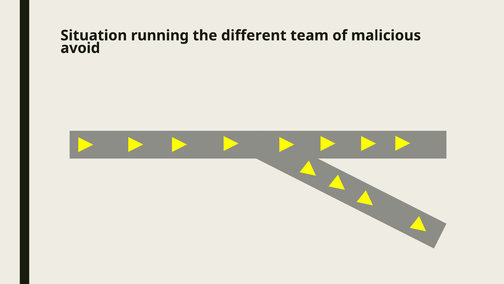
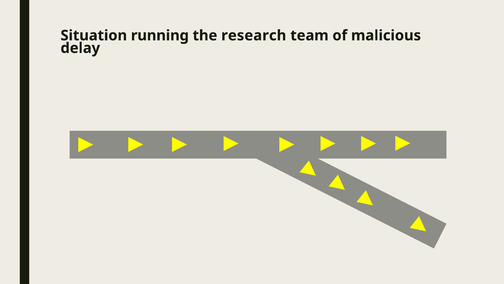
different: different -> research
avoid: avoid -> delay
